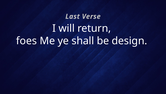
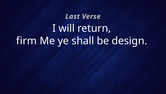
foes: foes -> firm
